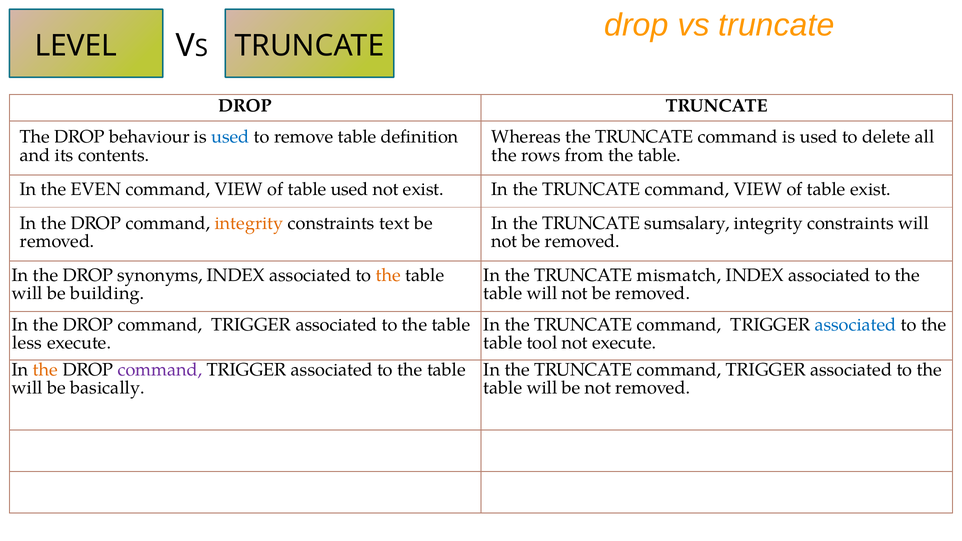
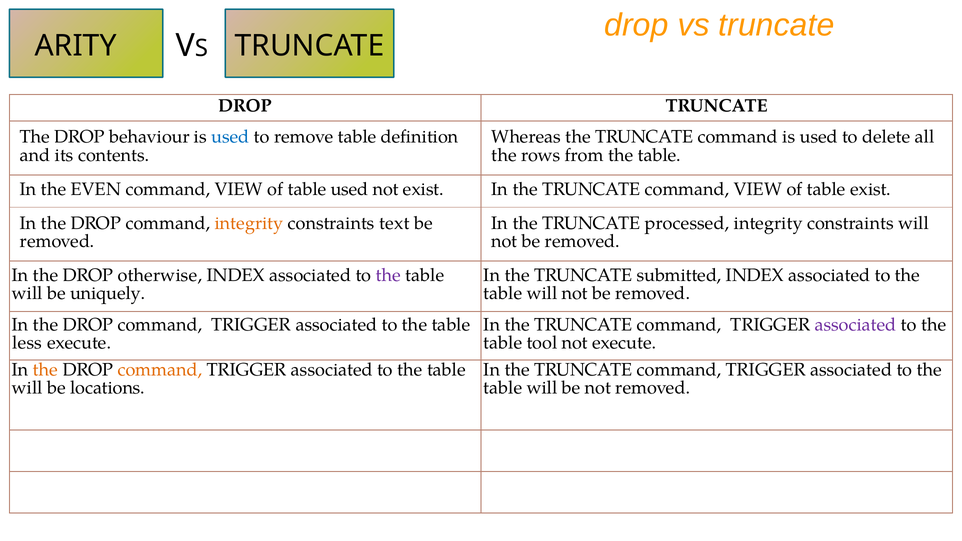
LEVEL: LEVEL -> ARITY
sumsalary: sumsalary -> processed
synonyms: synonyms -> otherwise
the at (388, 275) colour: orange -> purple
mismatch: mismatch -> submitted
building: building -> uniquely
associated at (856, 325) colour: blue -> purple
command at (160, 370) colour: purple -> orange
basically: basically -> locations
